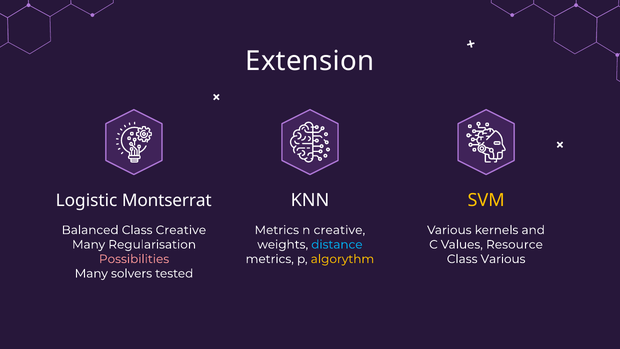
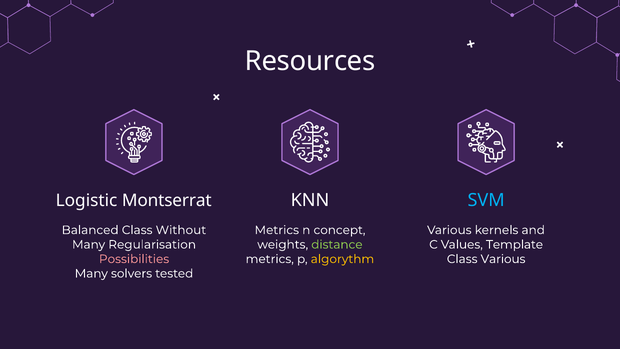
Extension: Extension -> Resources
SVM colour: yellow -> light blue
Class Creative: Creative -> Without
n creative: creative -> concept
distance colour: light blue -> light green
Resource: Resource -> Template
